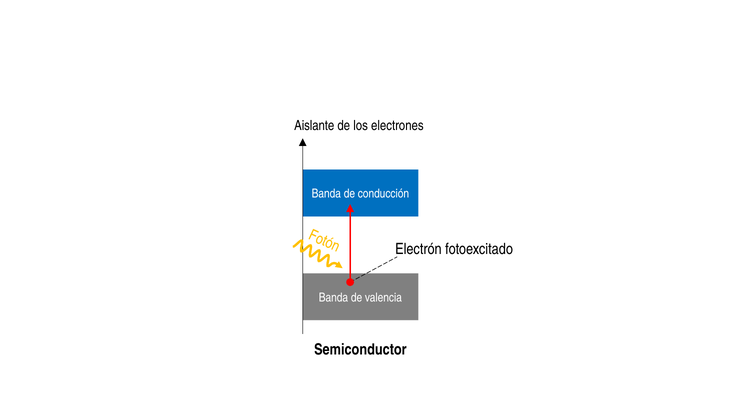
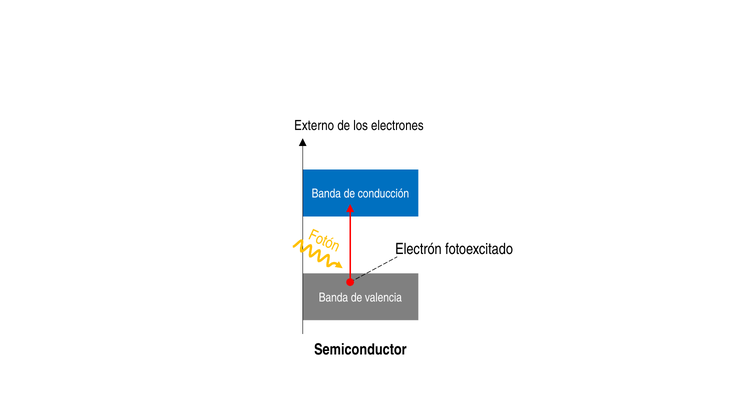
Aislante: Aislante -> Externo
